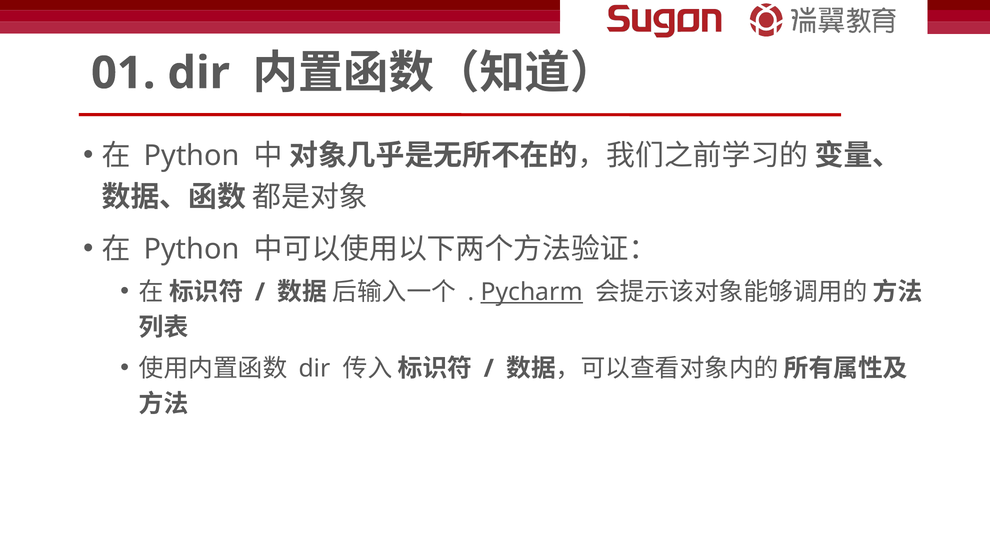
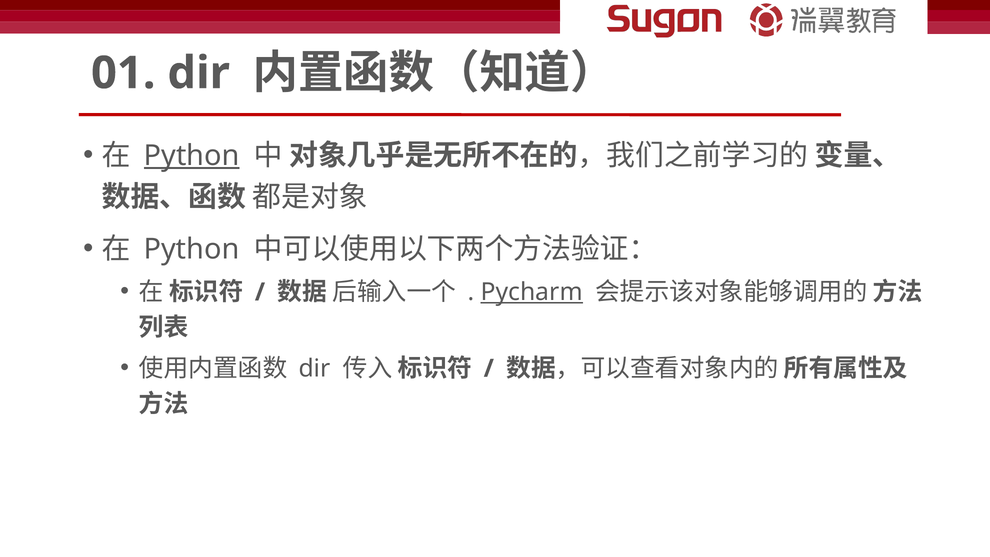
Python at (192, 156) underline: none -> present
